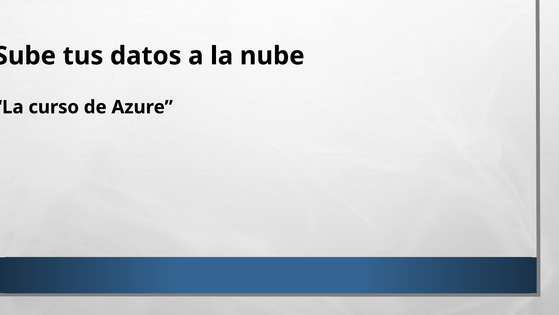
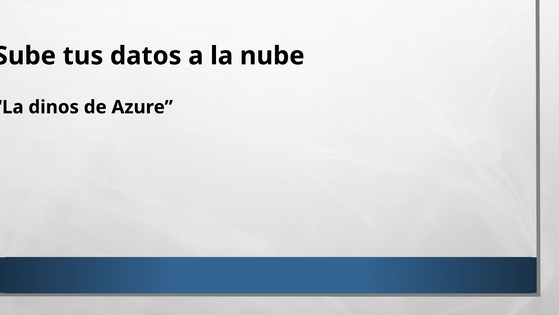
curso: curso -> dinos
